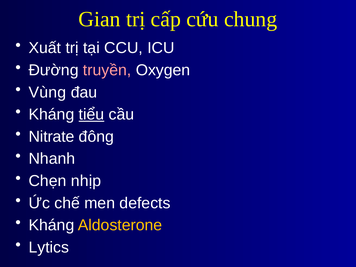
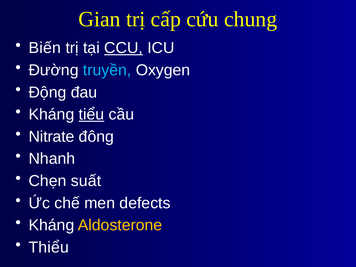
Xuất: Xuất -> Biến
CCU underline: none -> present
truyền colour: pink -> light blue
Vùng: Vùng -> Động
nhịp: nhịp -> suất
Lytics: Lytics -> Thiểu
